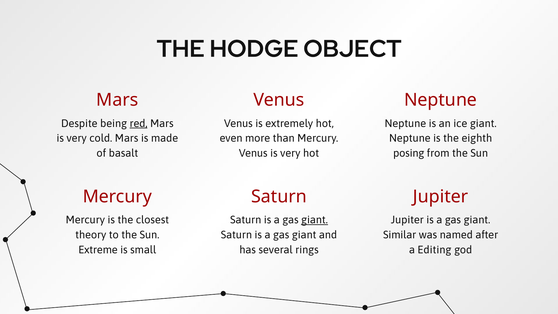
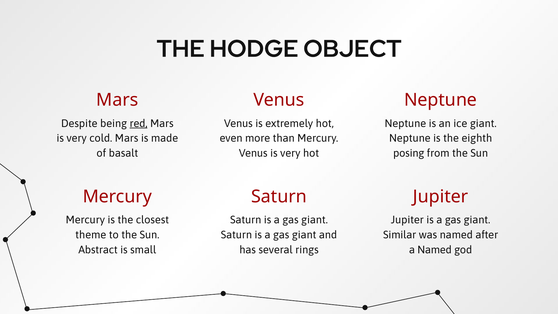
giant at (314, 220) underline: present -> none
theory: theory -> theme
Extreme: Extreme -> Abstract
a Editing: Editing -> Named
